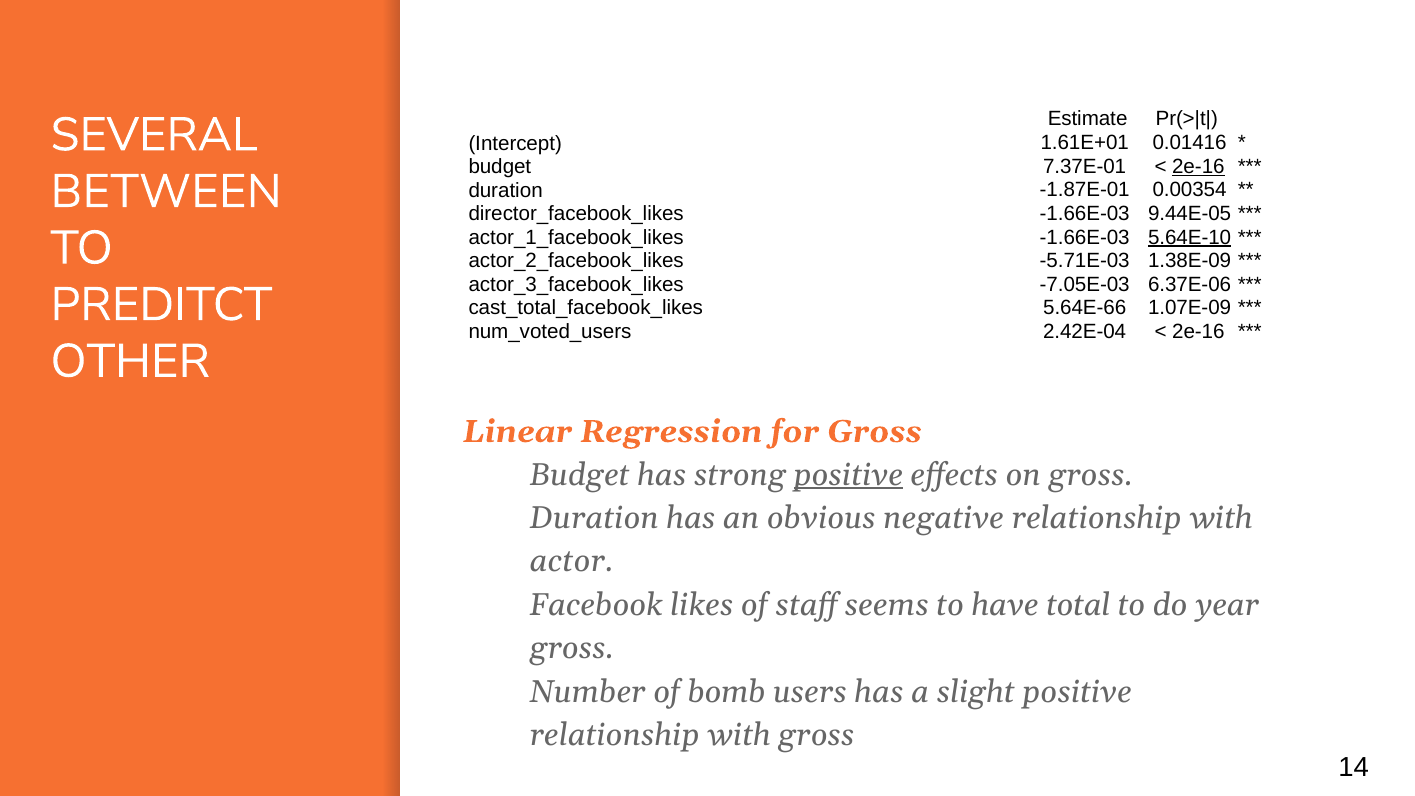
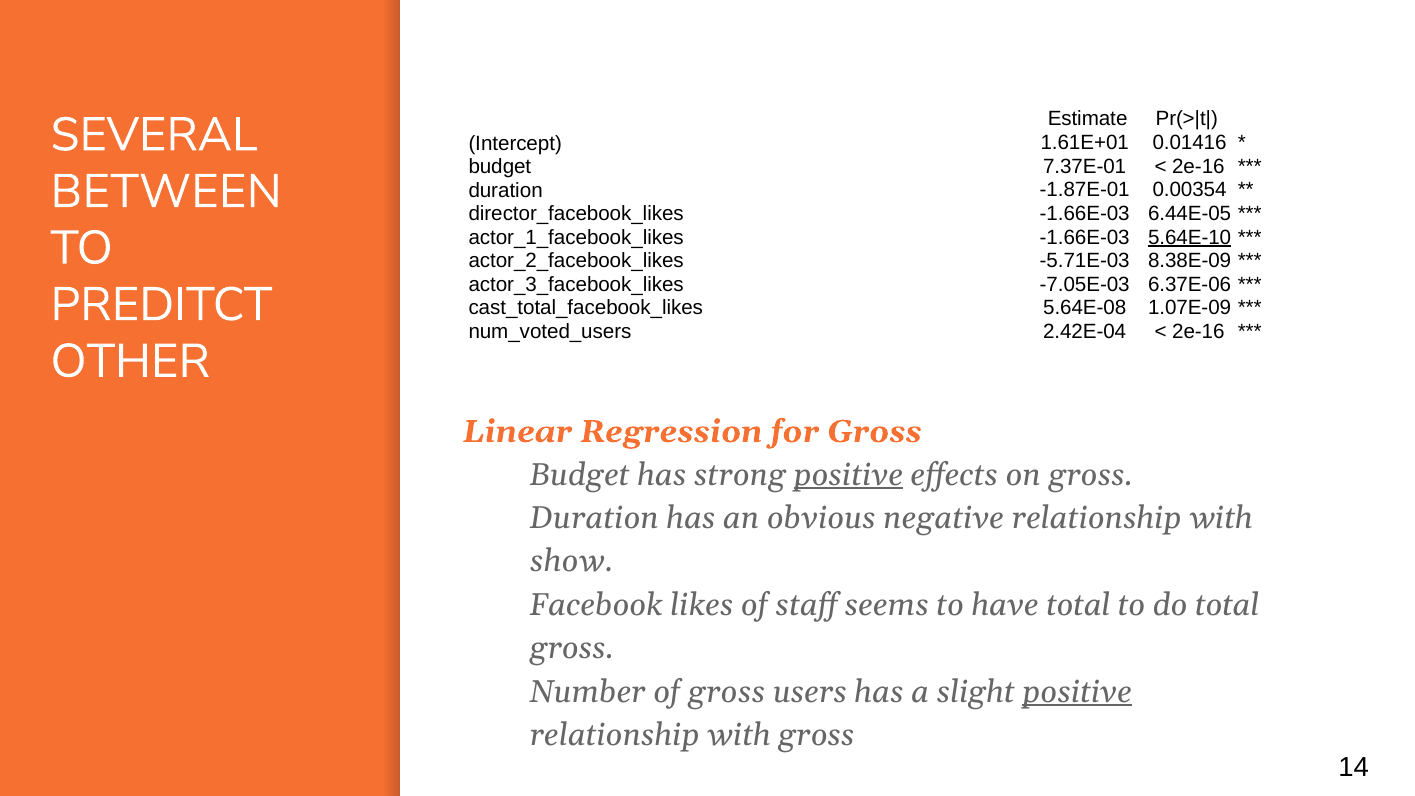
2e-16 at (1198, 167) underline: present -> none
9.44E-05: 9.44E-05 -> 6.44E-05
1.38E-09: 1.38E-09 -> 8.38E-09
5.64E-66: 5.64E-66 -> 5.64E-08
actor: actor -> show
do year: year -> total
of bomb: bomb -> gross
positive at (1077, 692) underline: none -> present
